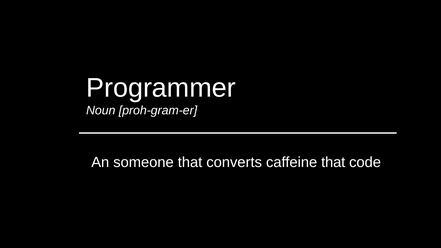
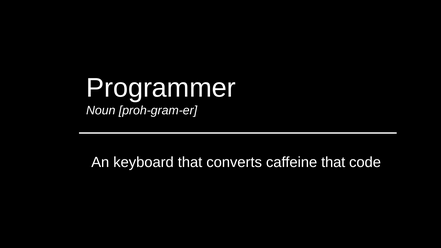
someone: someone -> keyboard
